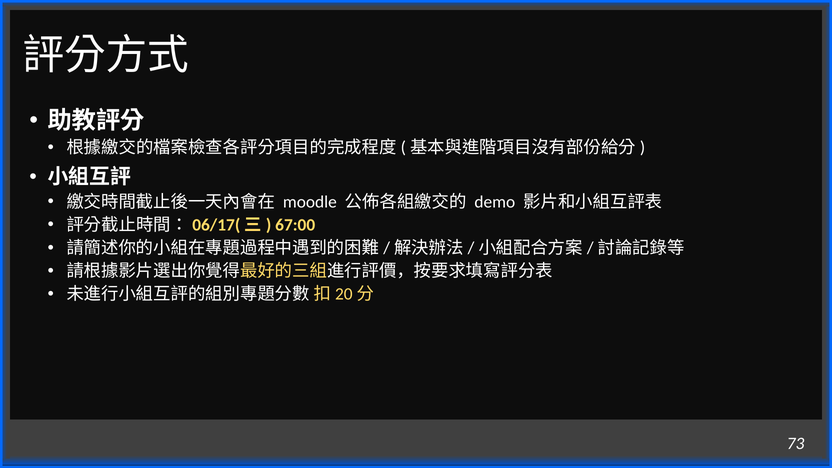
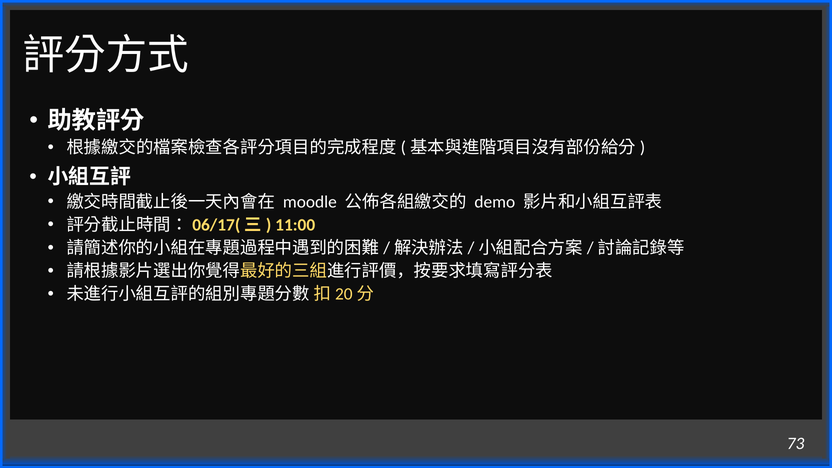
67:00: 67:00 -> 11:00
